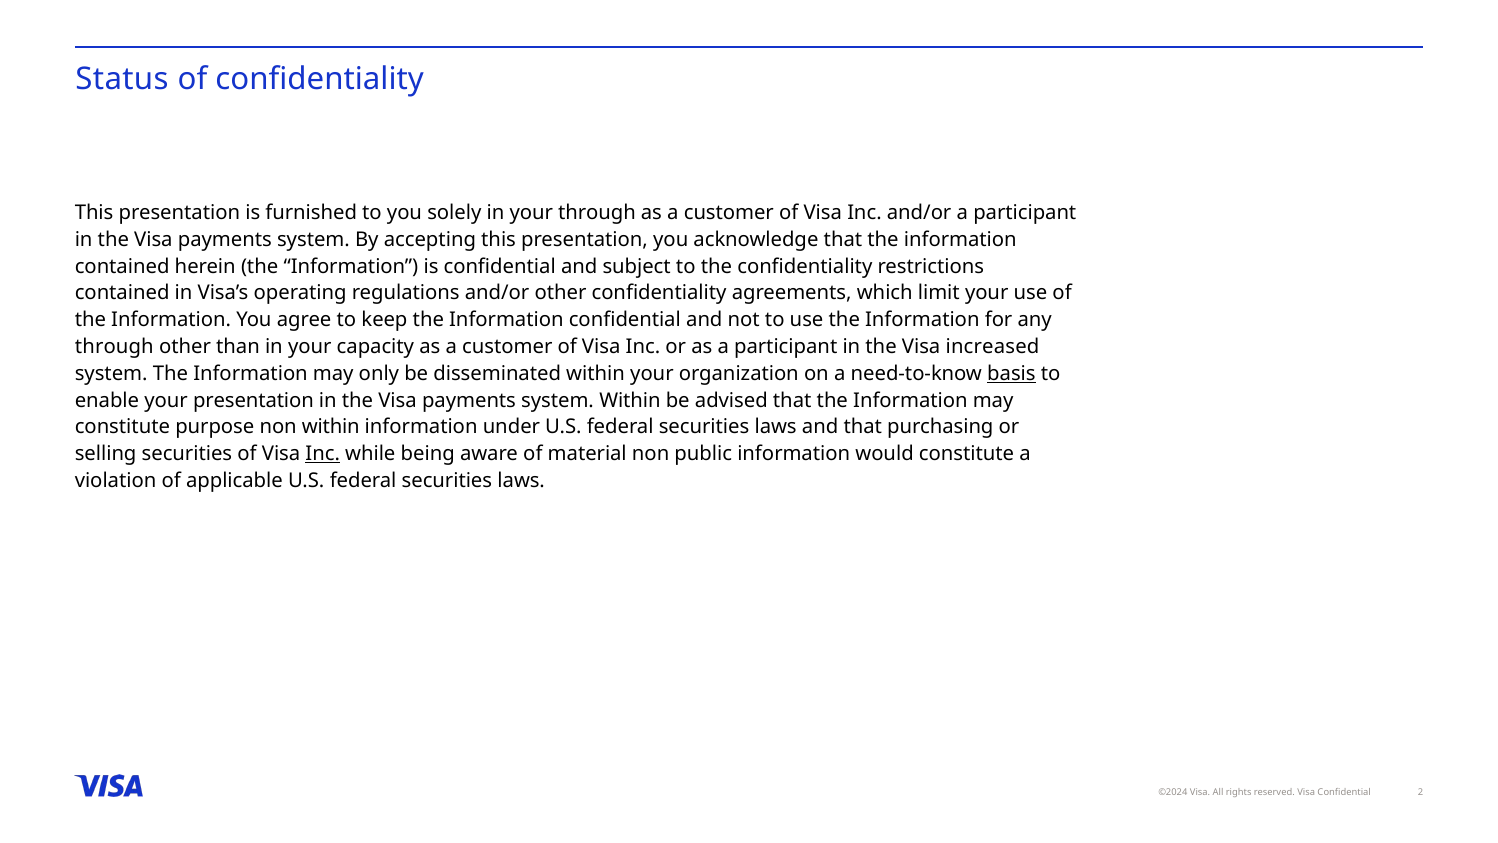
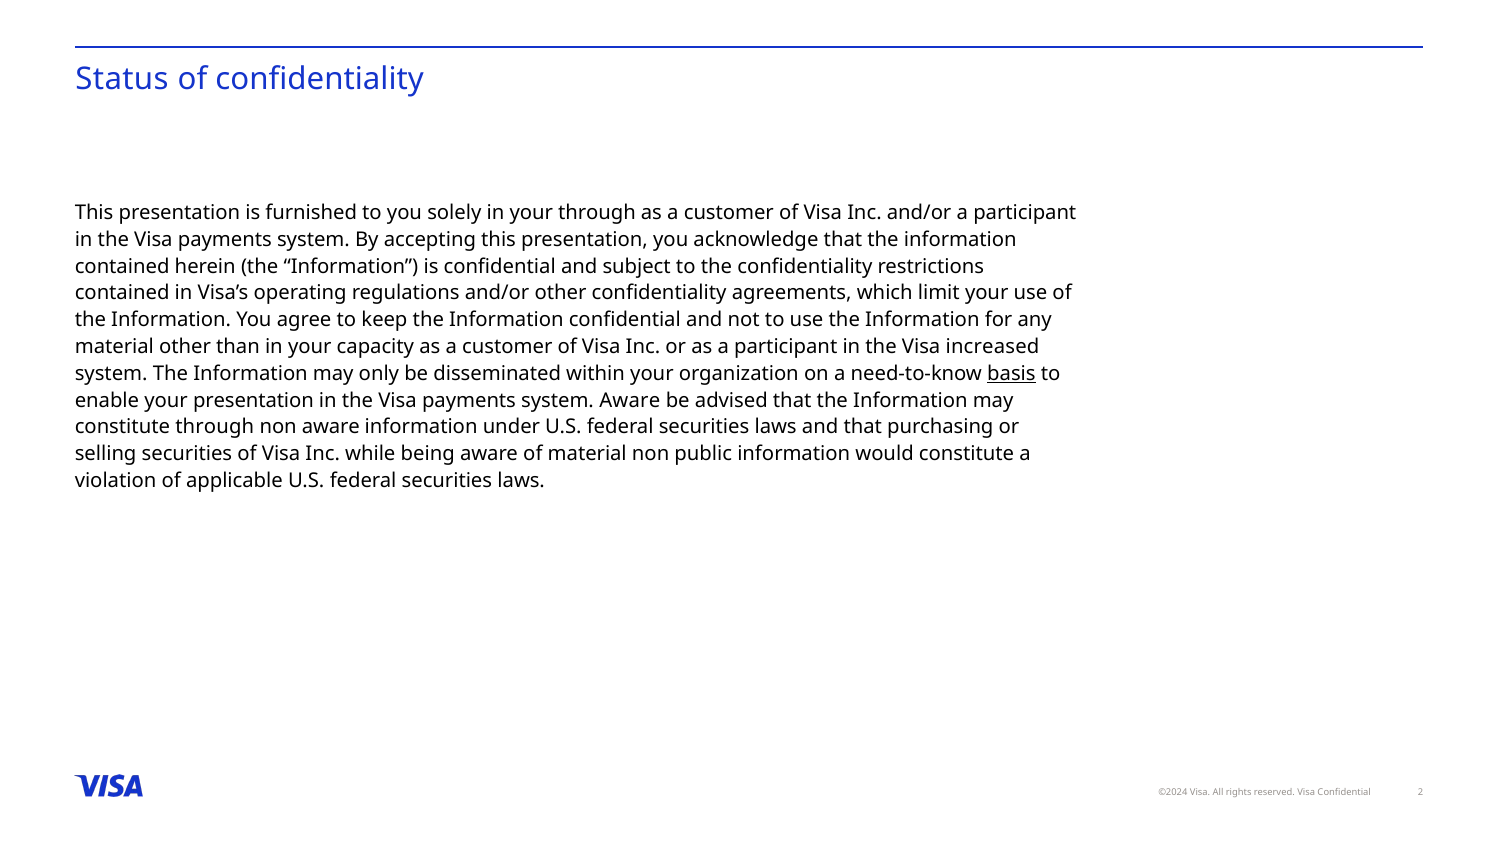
through at (114, 347): through -> material
system Within: Within -> Aware
constitute purpose: purpose -> through
non within: within -> aware
Inc at (323, 454) underline: present -> none
